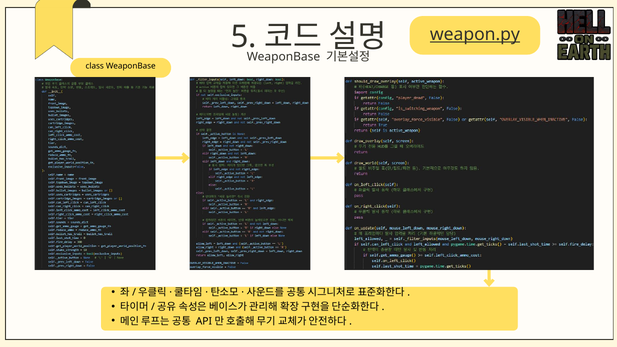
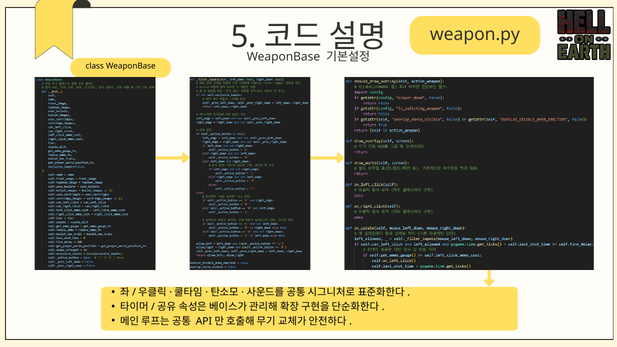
weapon.py underline: present -> none
